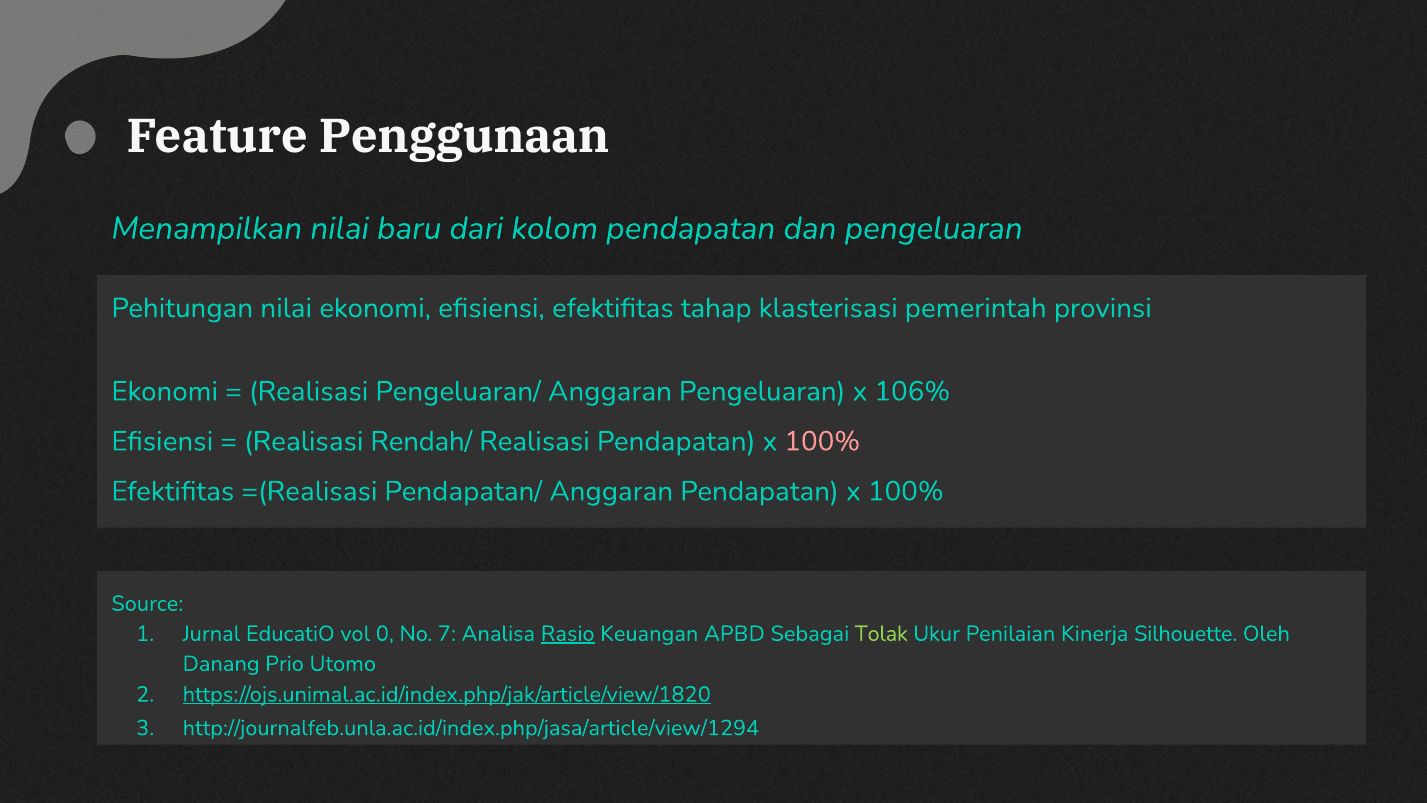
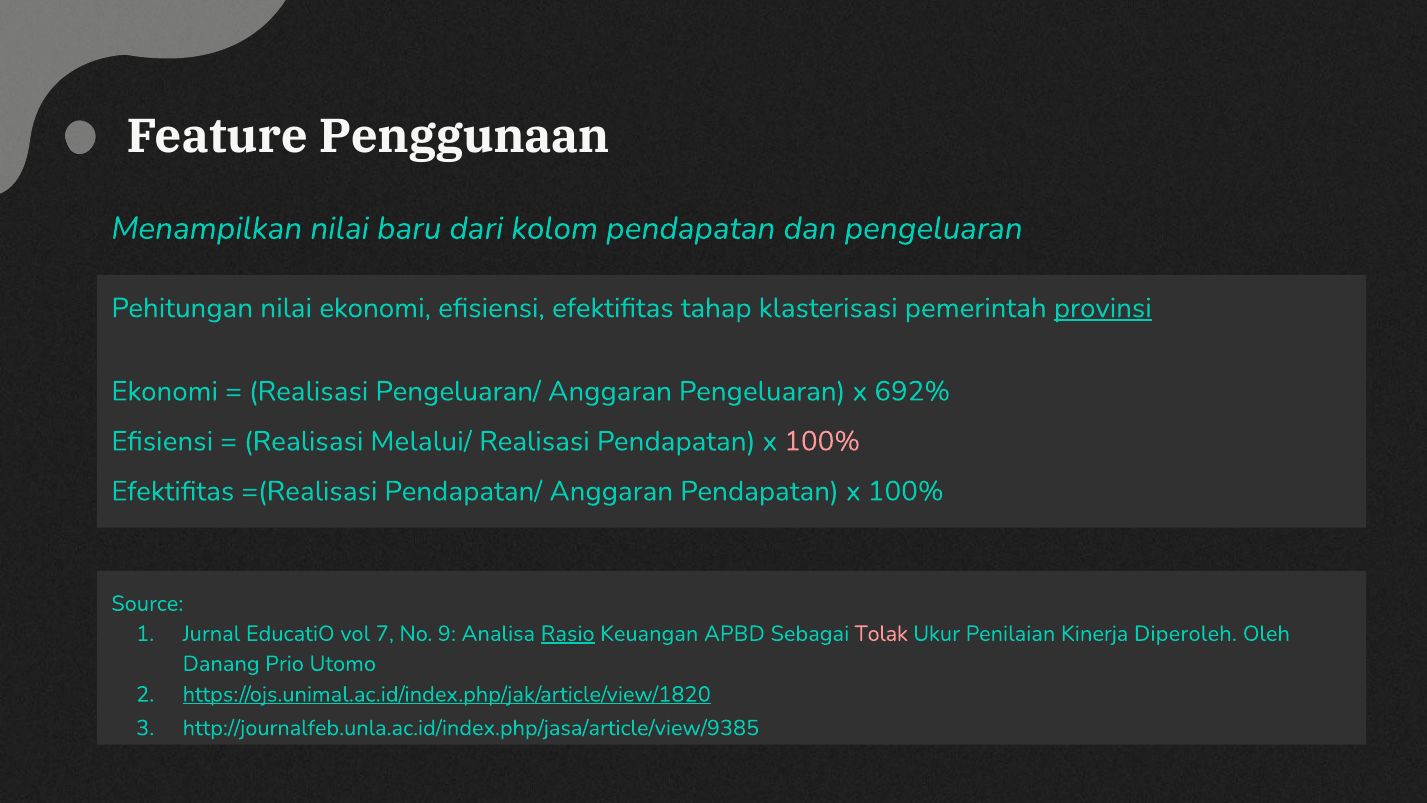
provinsi underline: none -> present
106%: 106% -> 692%
Rendah/: Rendah/ -> Melalui/
0: 0 -> 7
7: 7 -> 9
Tolak colour: light green -> pink
Silhouette: Silhouette -> Diperoleh
http://journalfeb.unla.ac.id/index.php/jasa/article/view/1294: http://journalfeb.unla.ac.id/index.php/jasa/article/view/1294 -> http://journalfeb.unla.ac.id/index.php/jasa/article/view/9385
